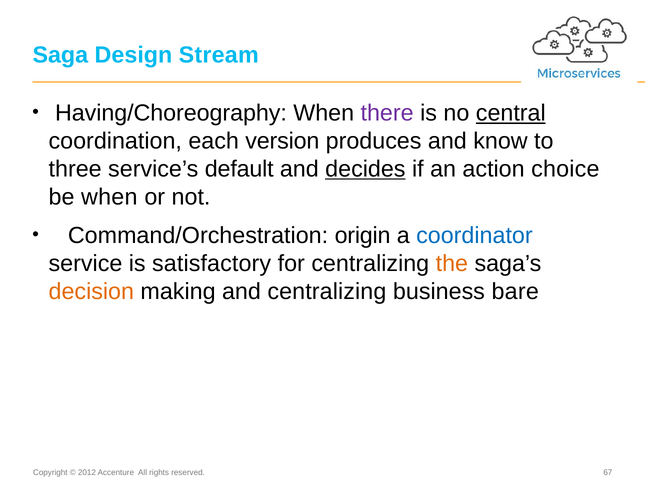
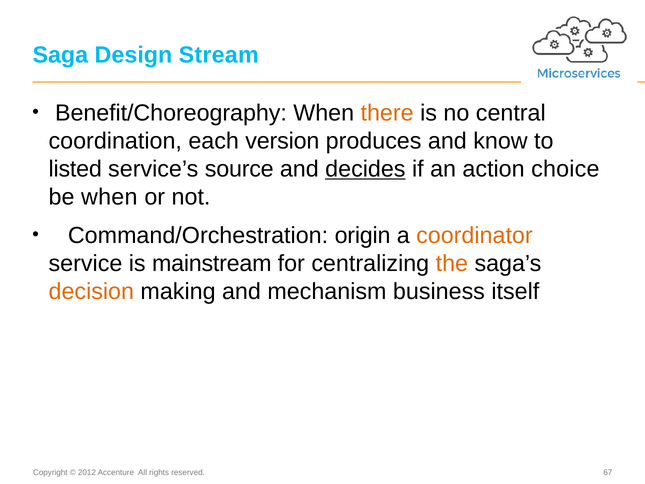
Having/Choreography: Having/Choreography -> Benefit/Choreography
there colour: purple -> orange
central underline: present -> none
three: three -> listed
default: default -> source
coordinator colour: blue -> orange
satisfactory: satisfactory -> mainstream
and centralizing: centralizing -> mechanism
bare: bare -> itself
